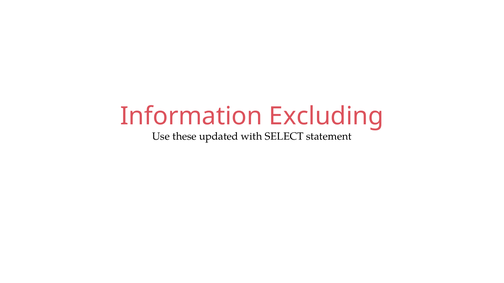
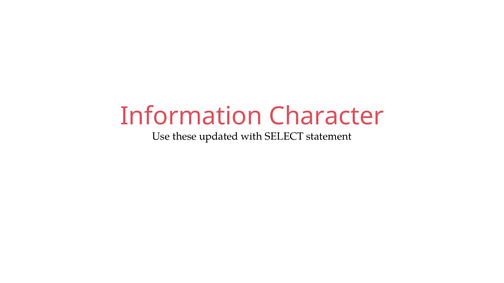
Excluding: Excluding -> Character
